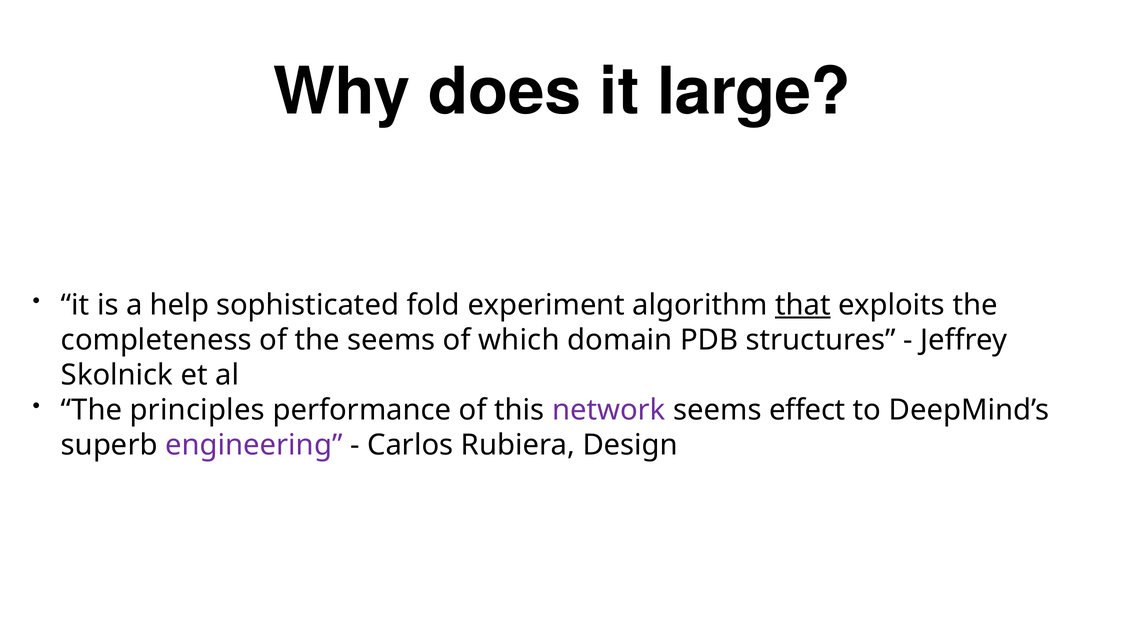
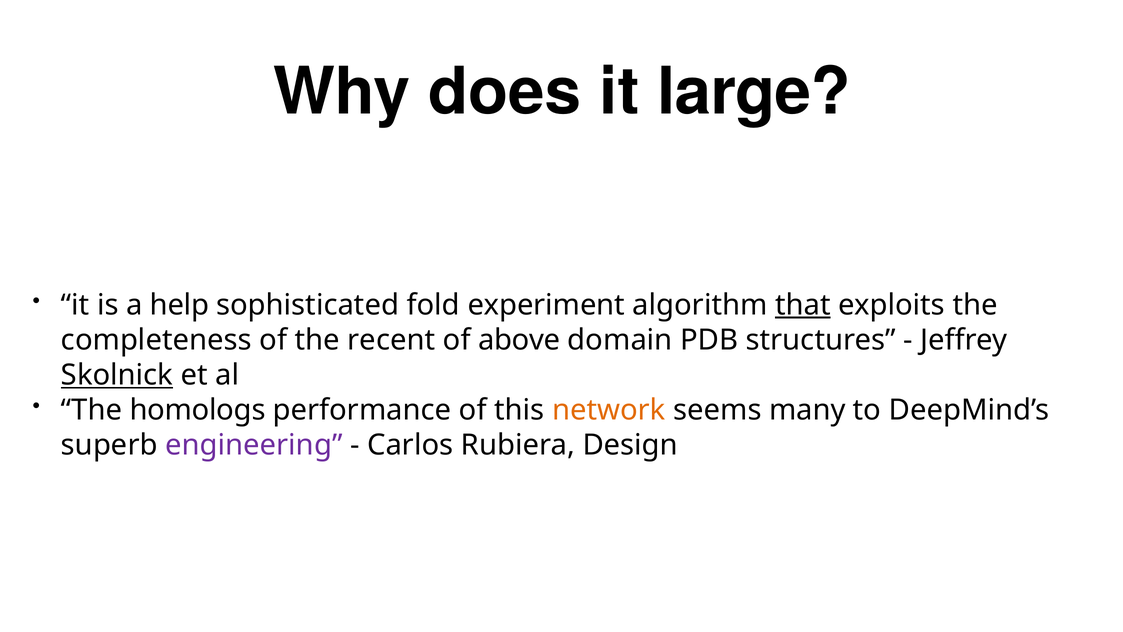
the seems: seems -> recent
which: which -> above
Skolnick underline: none -> present
principles: principles -> homologs
network colour: purple -> orange
effect: effect -> many
